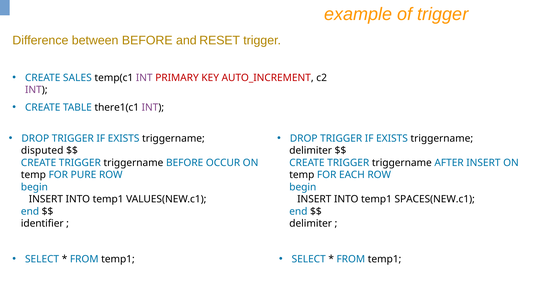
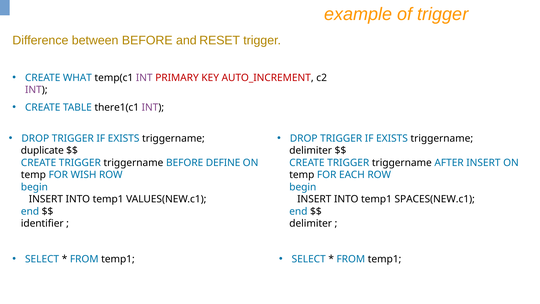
SALES: SALES -> WHAT
disputed: disputed -> duplicate
OCCUR: OCCUR -> DEFINE
PURE: PURE -> WISH
